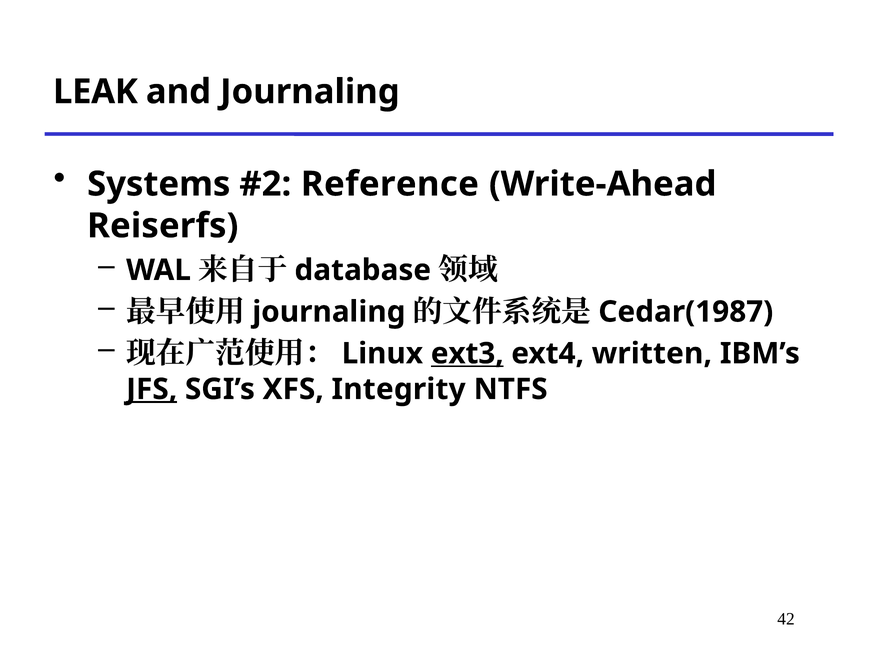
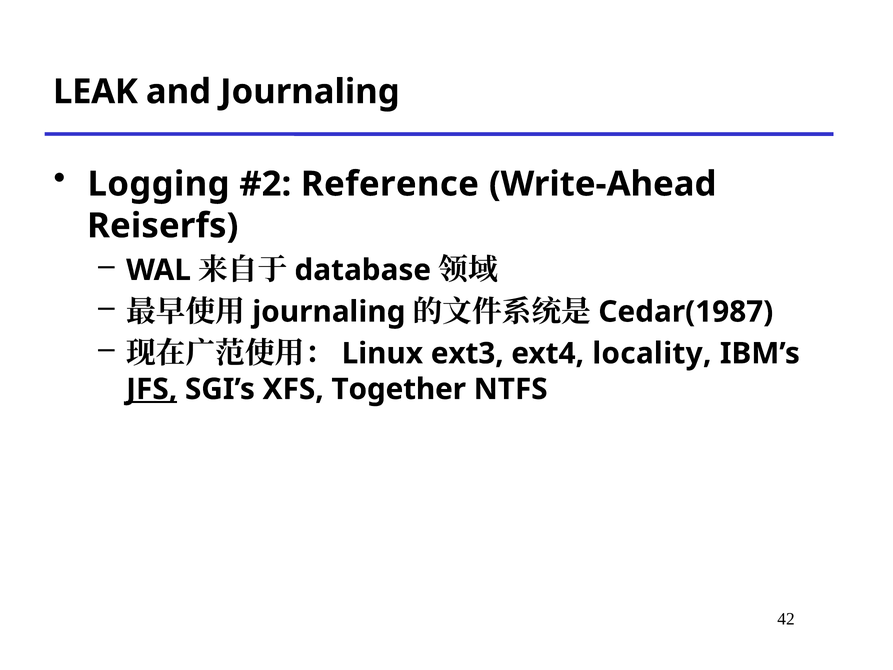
Systems: Systems -> Logging
ext3 underline: present -> none
written: written -> locality
Integrity: Integrity -> Together
